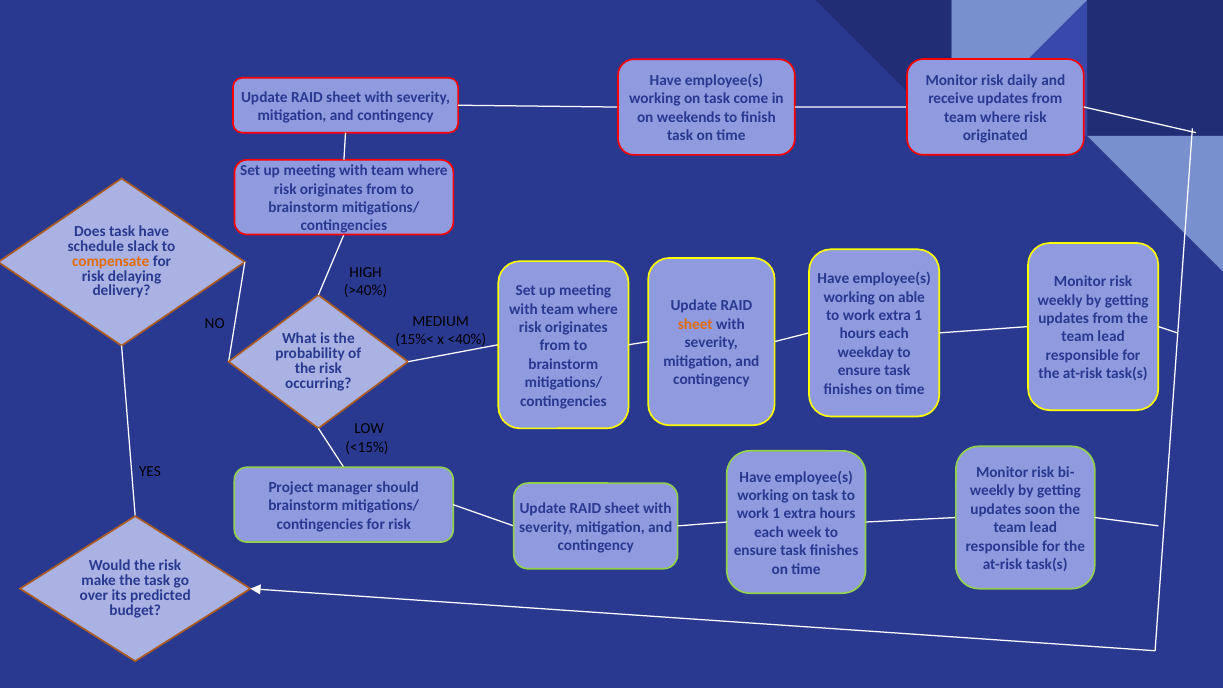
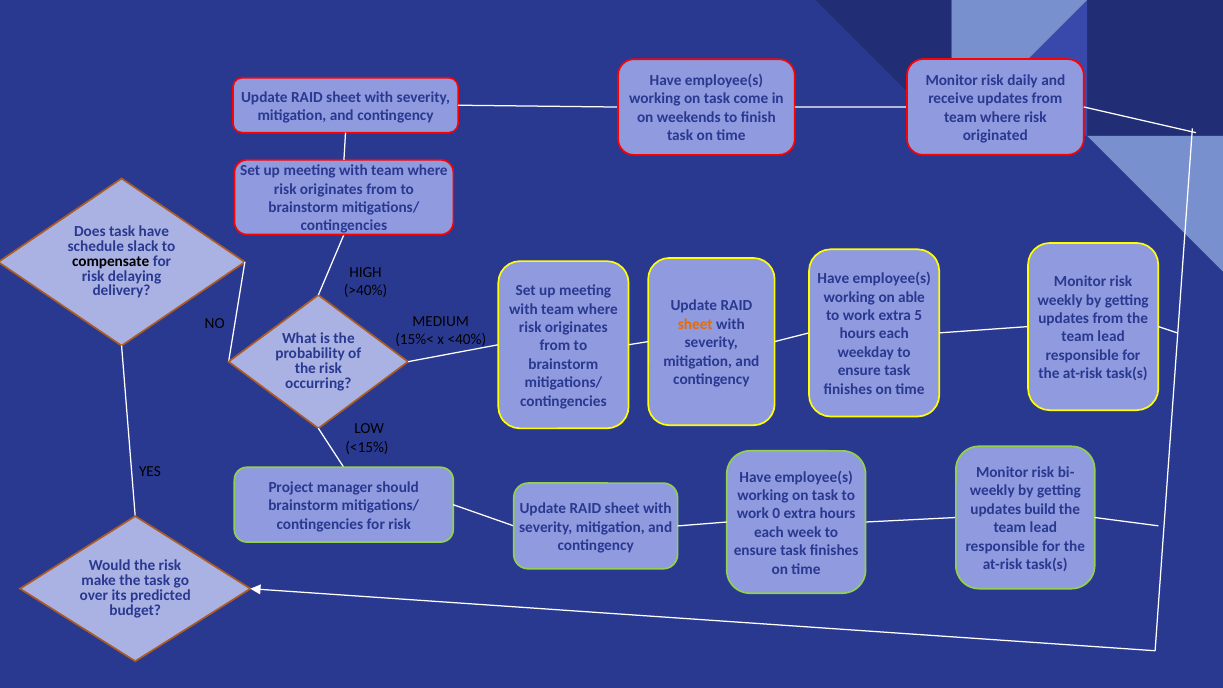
compensate colour: orange -> black
extra 1: 1 -> 5
soon: soon -> build
work 1: 1 -> 0
